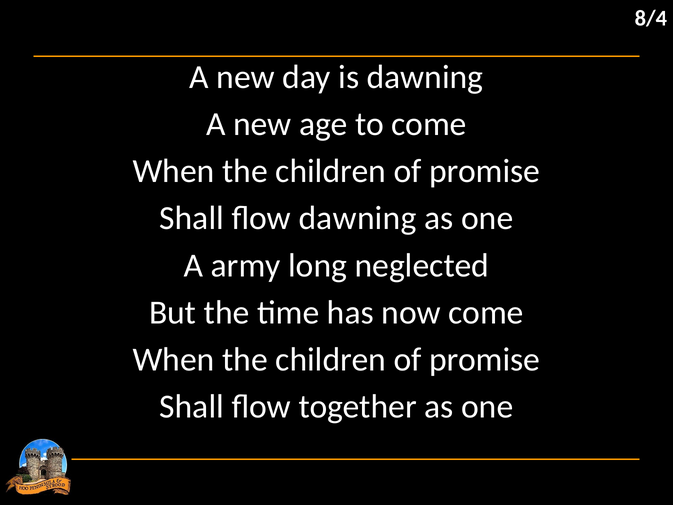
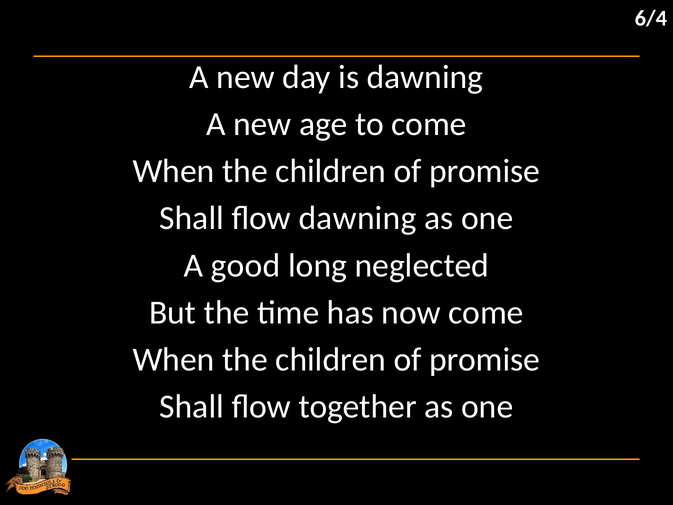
8/4: 8/4 -> 6/4
army: army -> good
